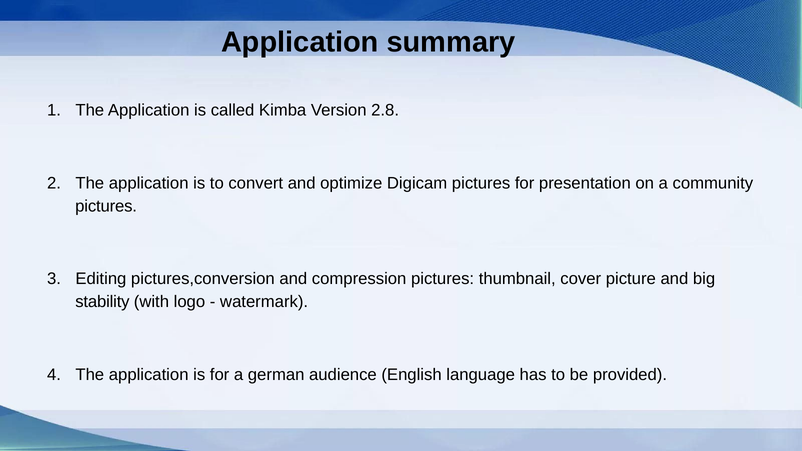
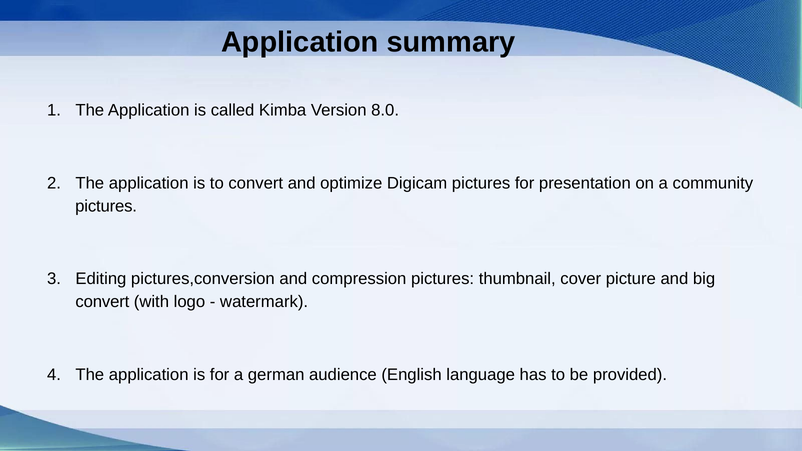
2.8: 2.8 -> 8.0
stability at (102, 302): stability -> convert
